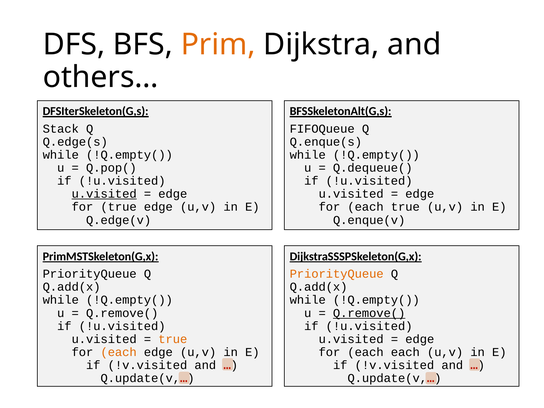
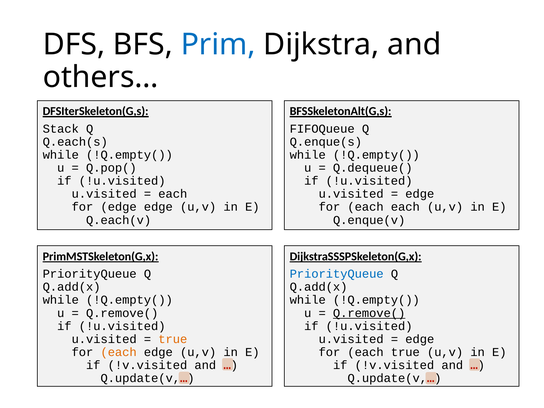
Prim colour: orange -> blue
Q.edge(s: Q.edge(s -> Q.each(s
u.visited at (104, 194) underline: present -> none
edge at (173, 194): edge -> each
for true: true -> edge
each true: true -> each
Q.edge(v: Q.edge(v -> Q.each(v
PriorityQueue at (337, 274) colour: orange -> blue
each each: each -> true
